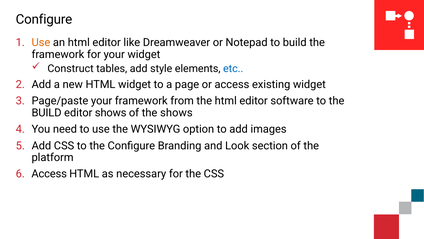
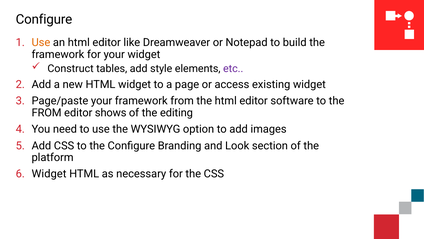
etc colour: blue -> purple
BUILD at (47, 113): BUILD -> FROM
the shows: shows -> editing
Access at (49, 174): Access -> Widget
